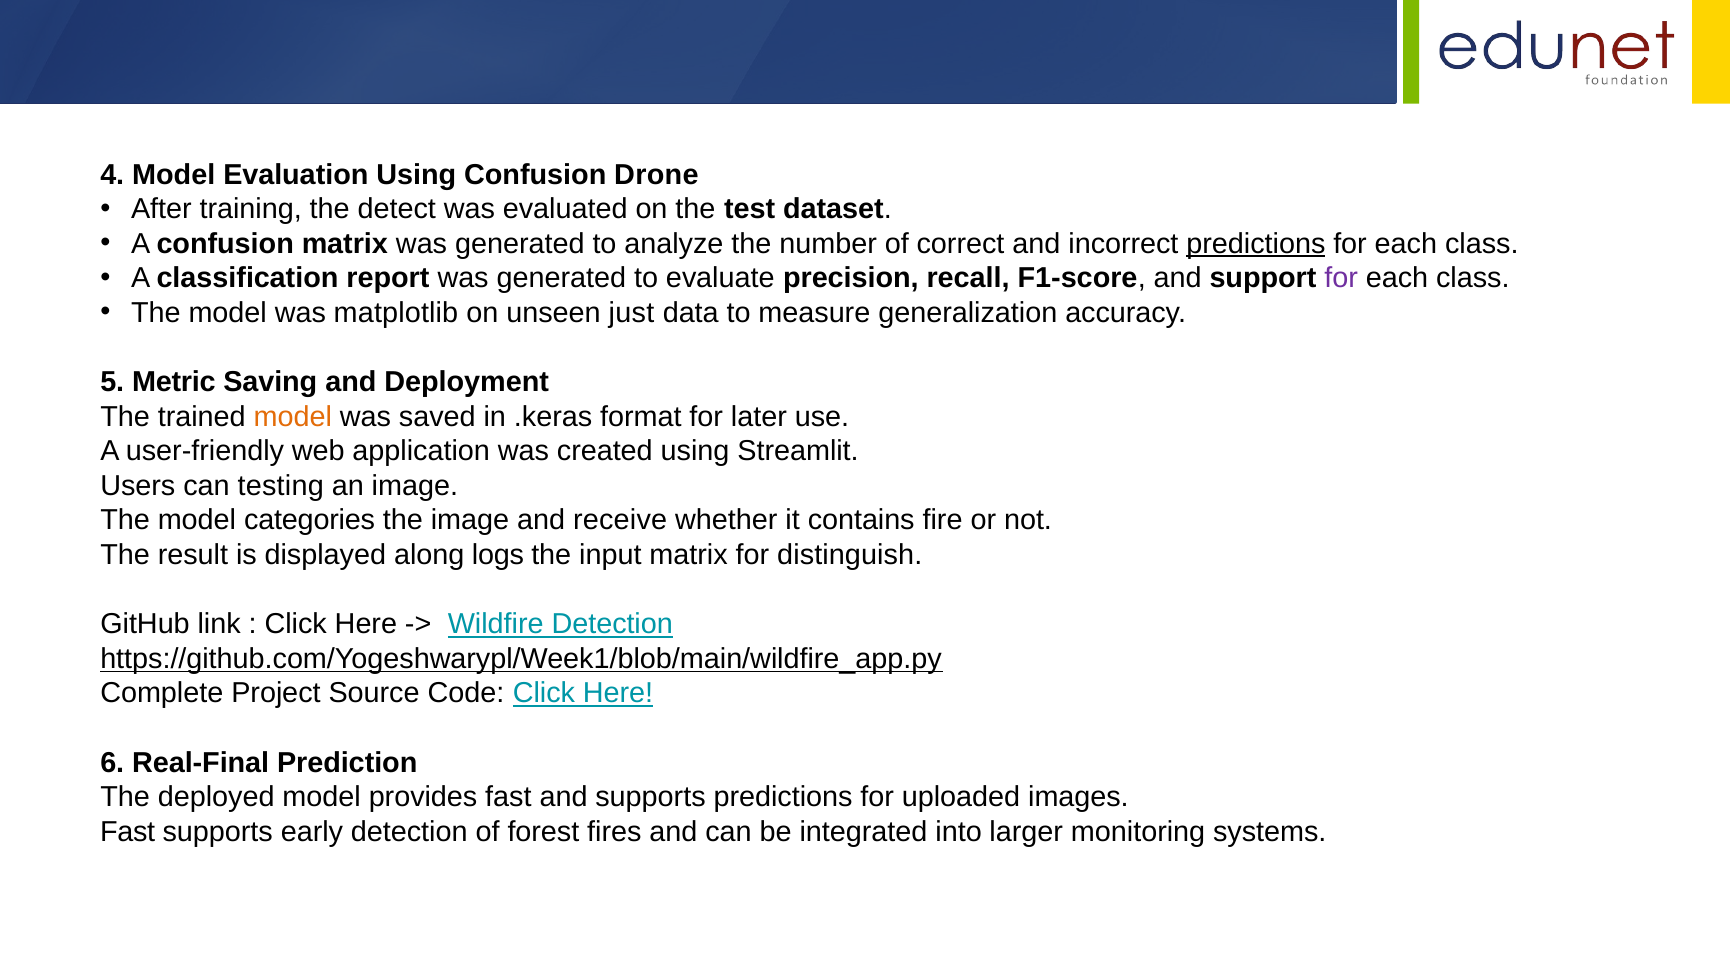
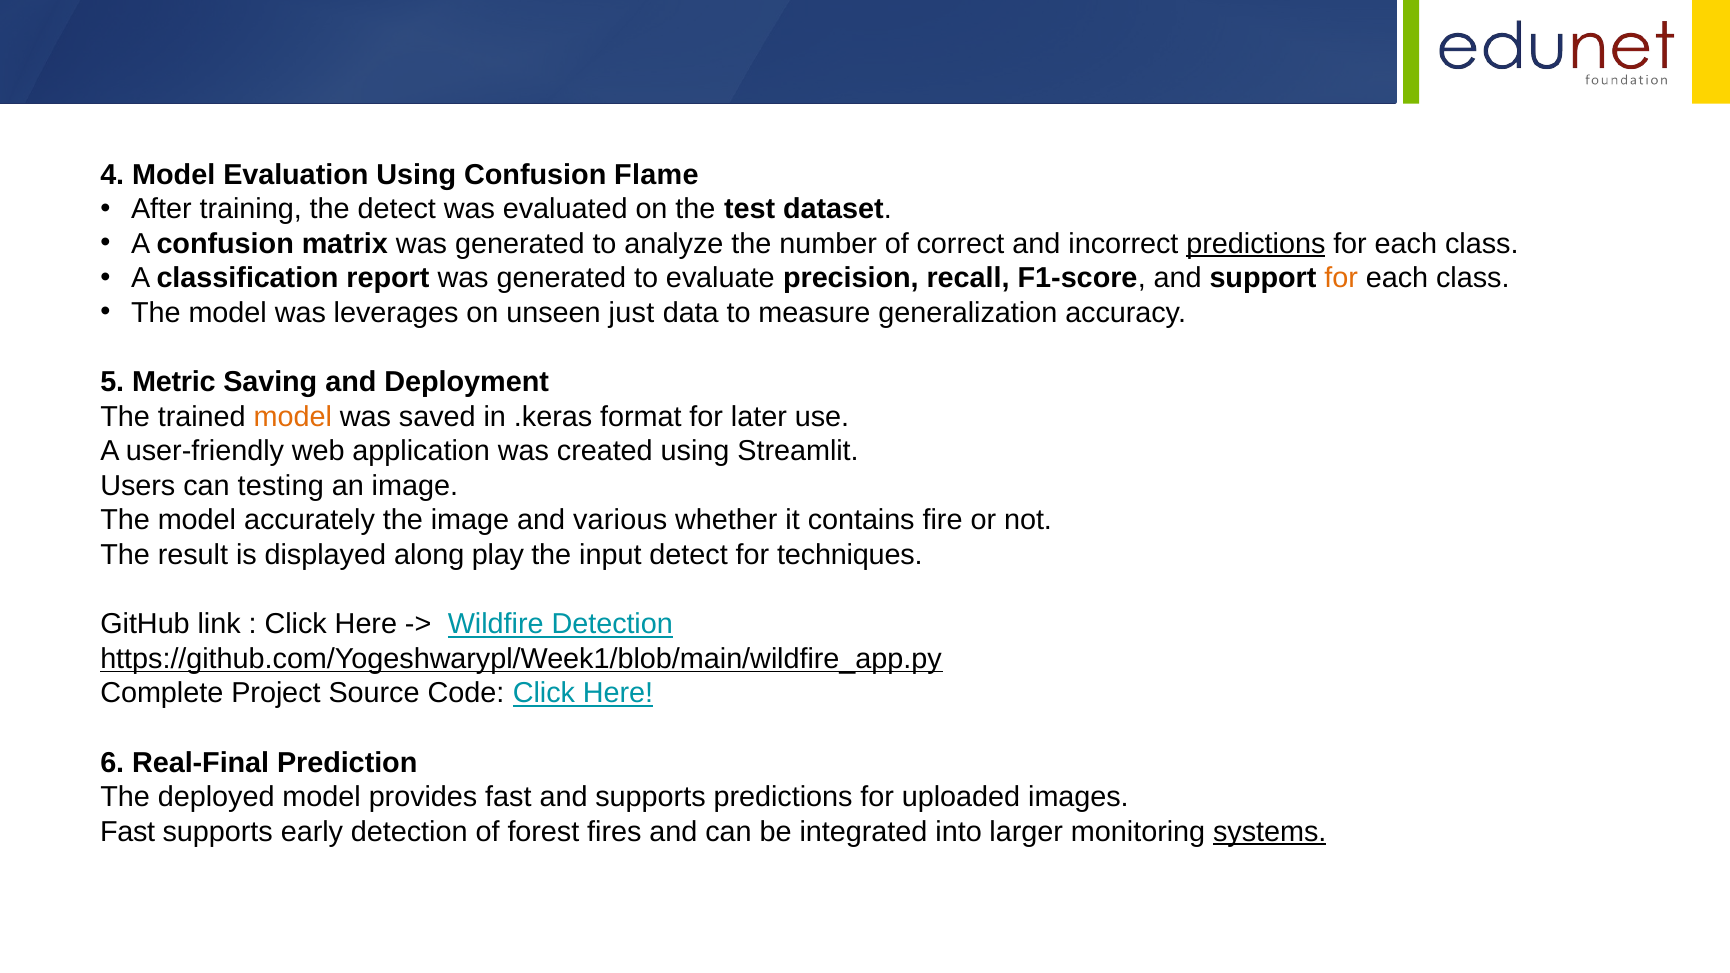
Drone: Drone -> Flame
for at (1341, 278) colour: purple -> orange
matplotlib: matplotlib -> leverages
categories: categories -> accurately
receive: receive -> various
logs: logs -> play
input matrix: matrix -> detect
distinguish: distinguish -> techniques
systems underline: none -> present
